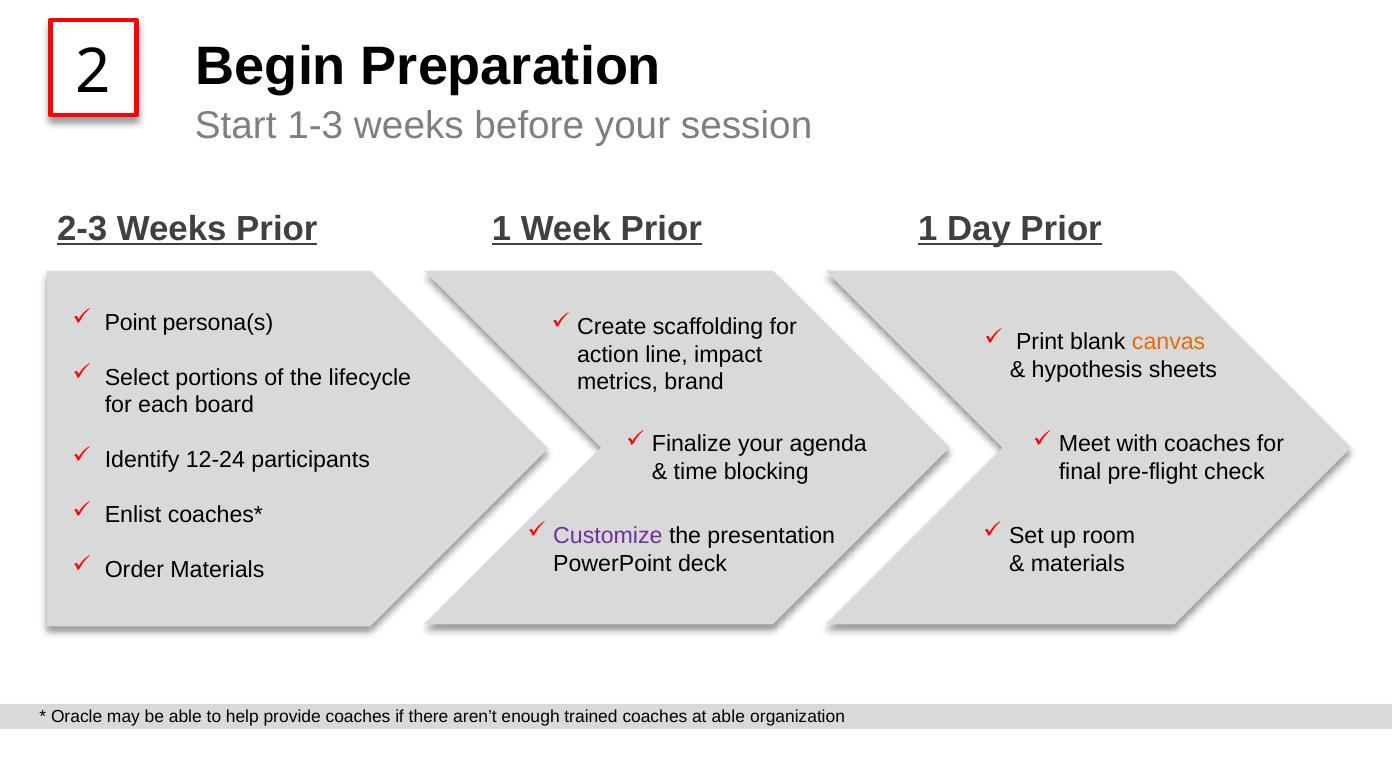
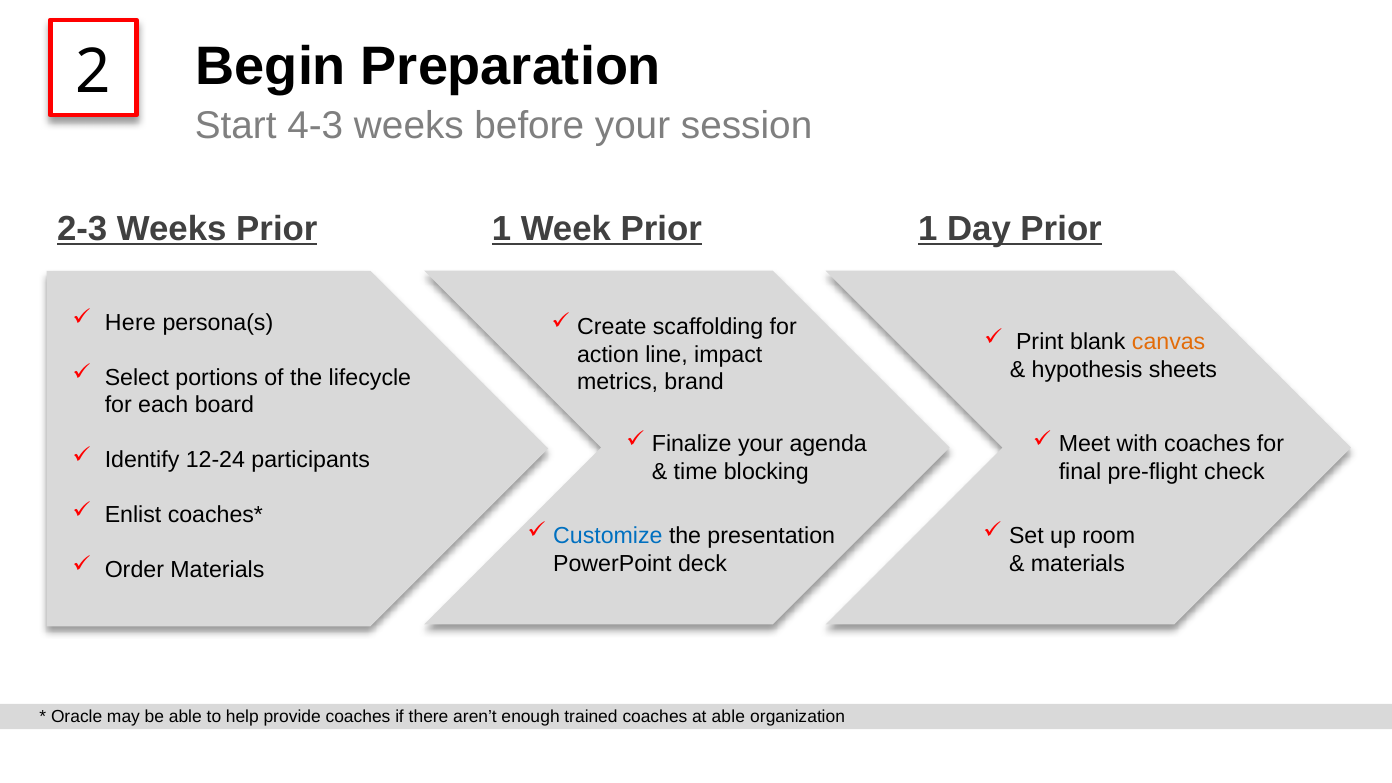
1-3: 1-3 -> 4-3
Point: Point -> Here
Customize colour: purple -> blue
